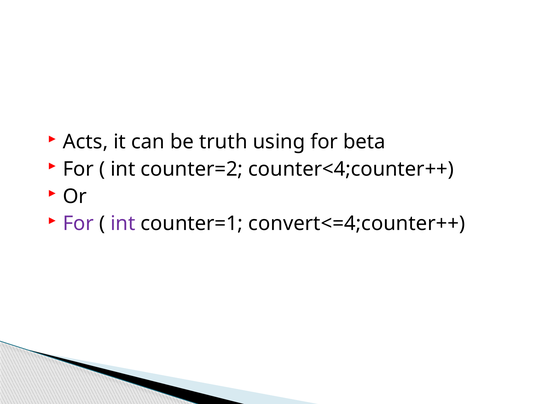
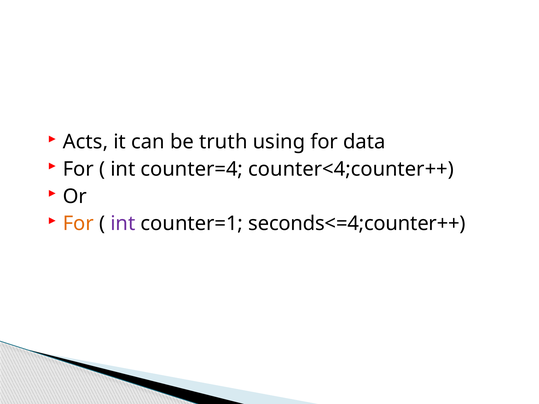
beta: beta -> data
counter=2: counter=2 -> counter=4
For at (78, 224) colour: purple -> orange
convert<=4;counter++: convert<=4;counter++ -> seconds<=4;counter++
